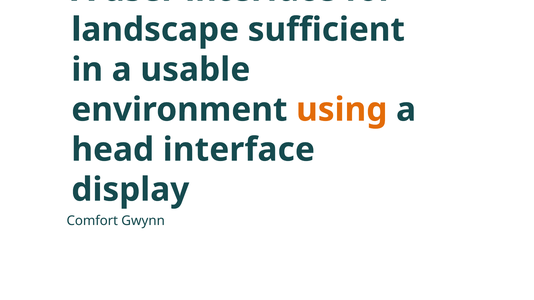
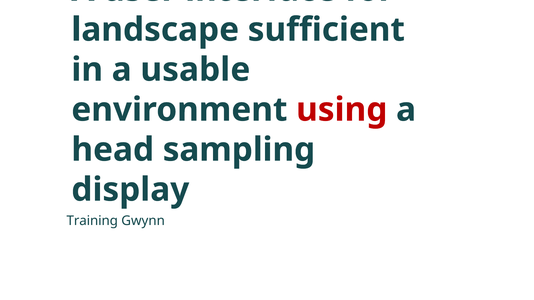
using colour: orange -> red
head interface: interface -> sampling
Comfort: Comfort -> Training
